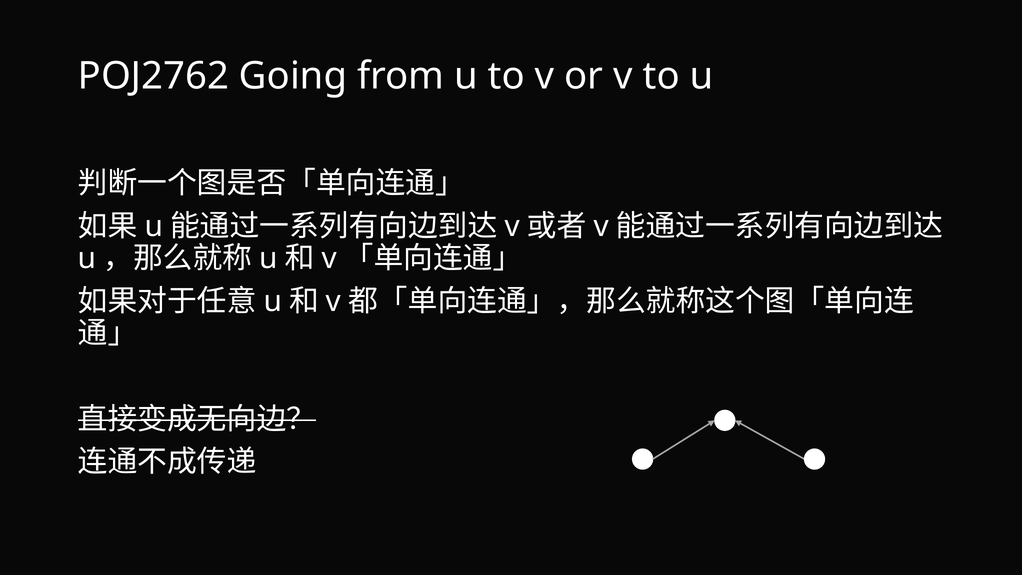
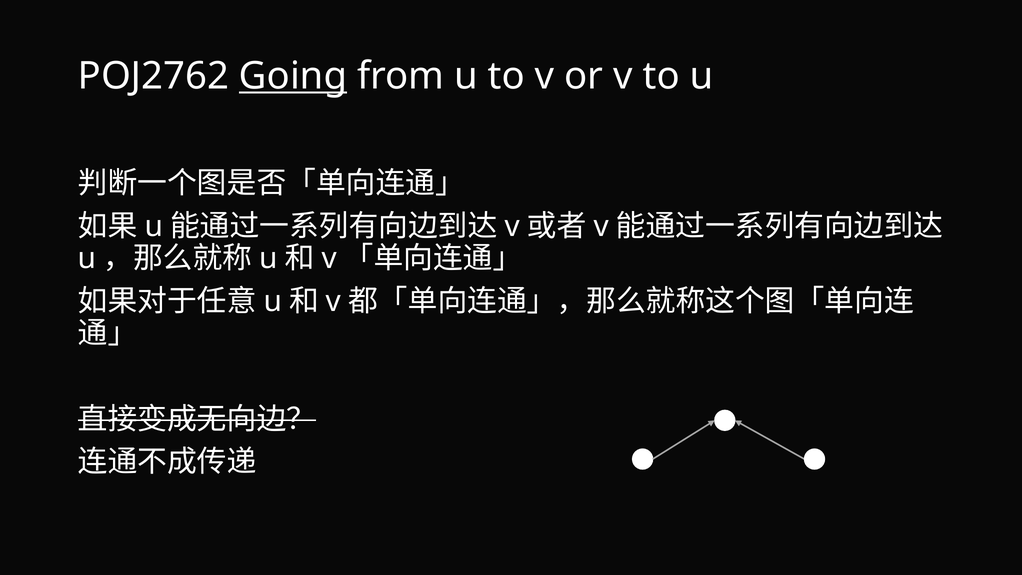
Going underline: none -> present
